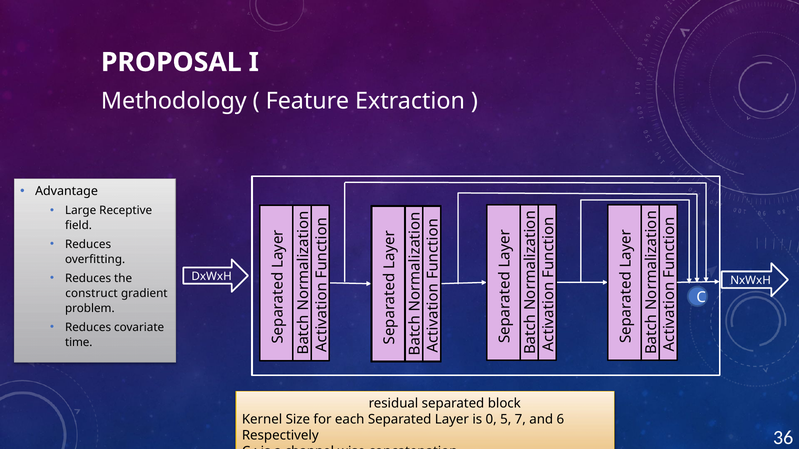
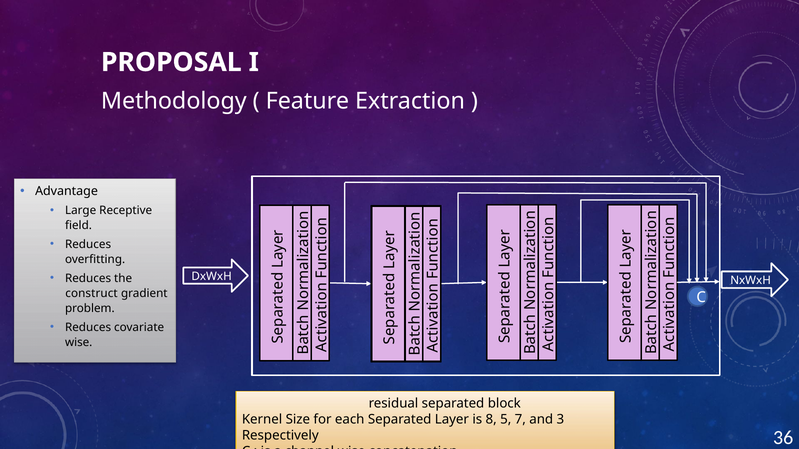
time at (79, 343): time -> wise
0: 0 -> 8
6: 6 -> 3
